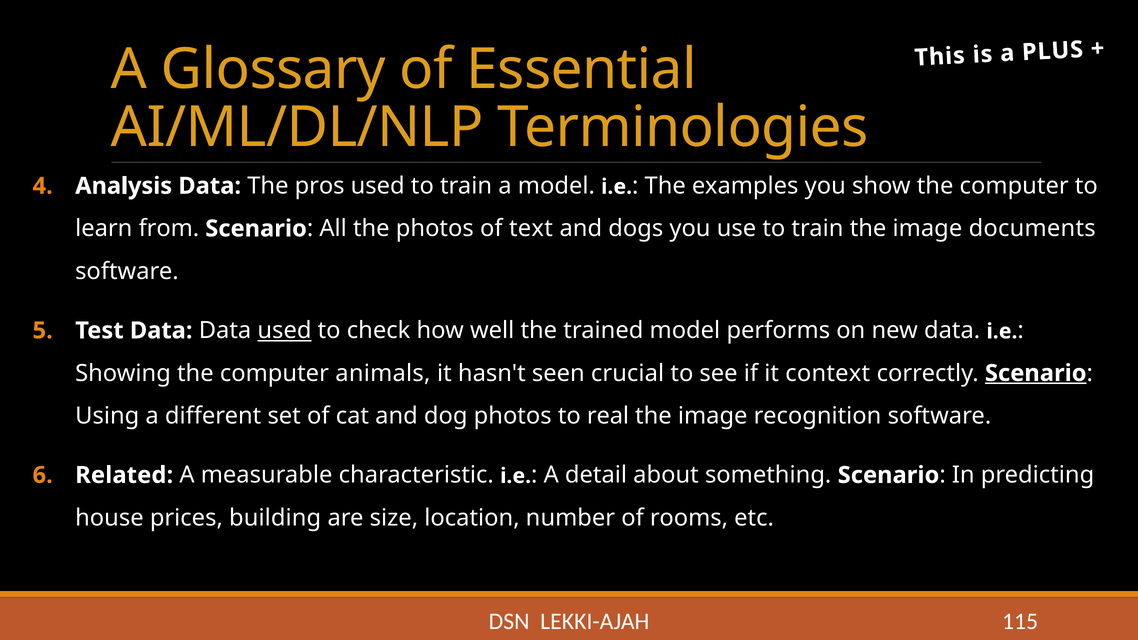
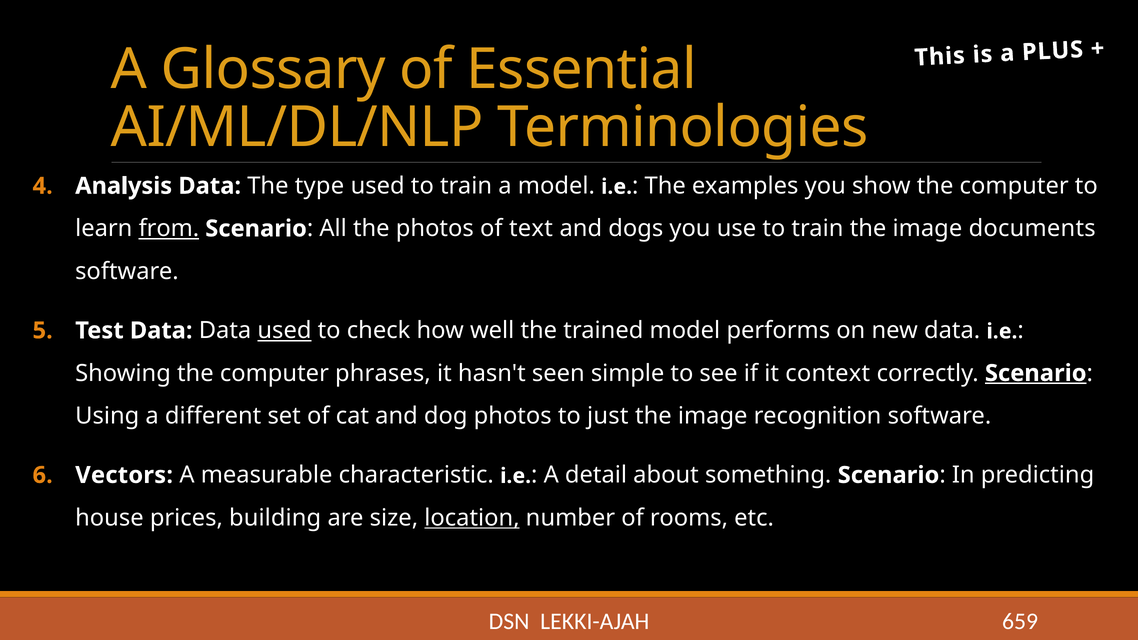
pros: pros -> type
from underline: none -> present
animals: animals -> phrases
crucial: crucial -> simple
real: real -> just
Related: Related -> Vectors
location underline: none -> present
115: 115 -> 659
